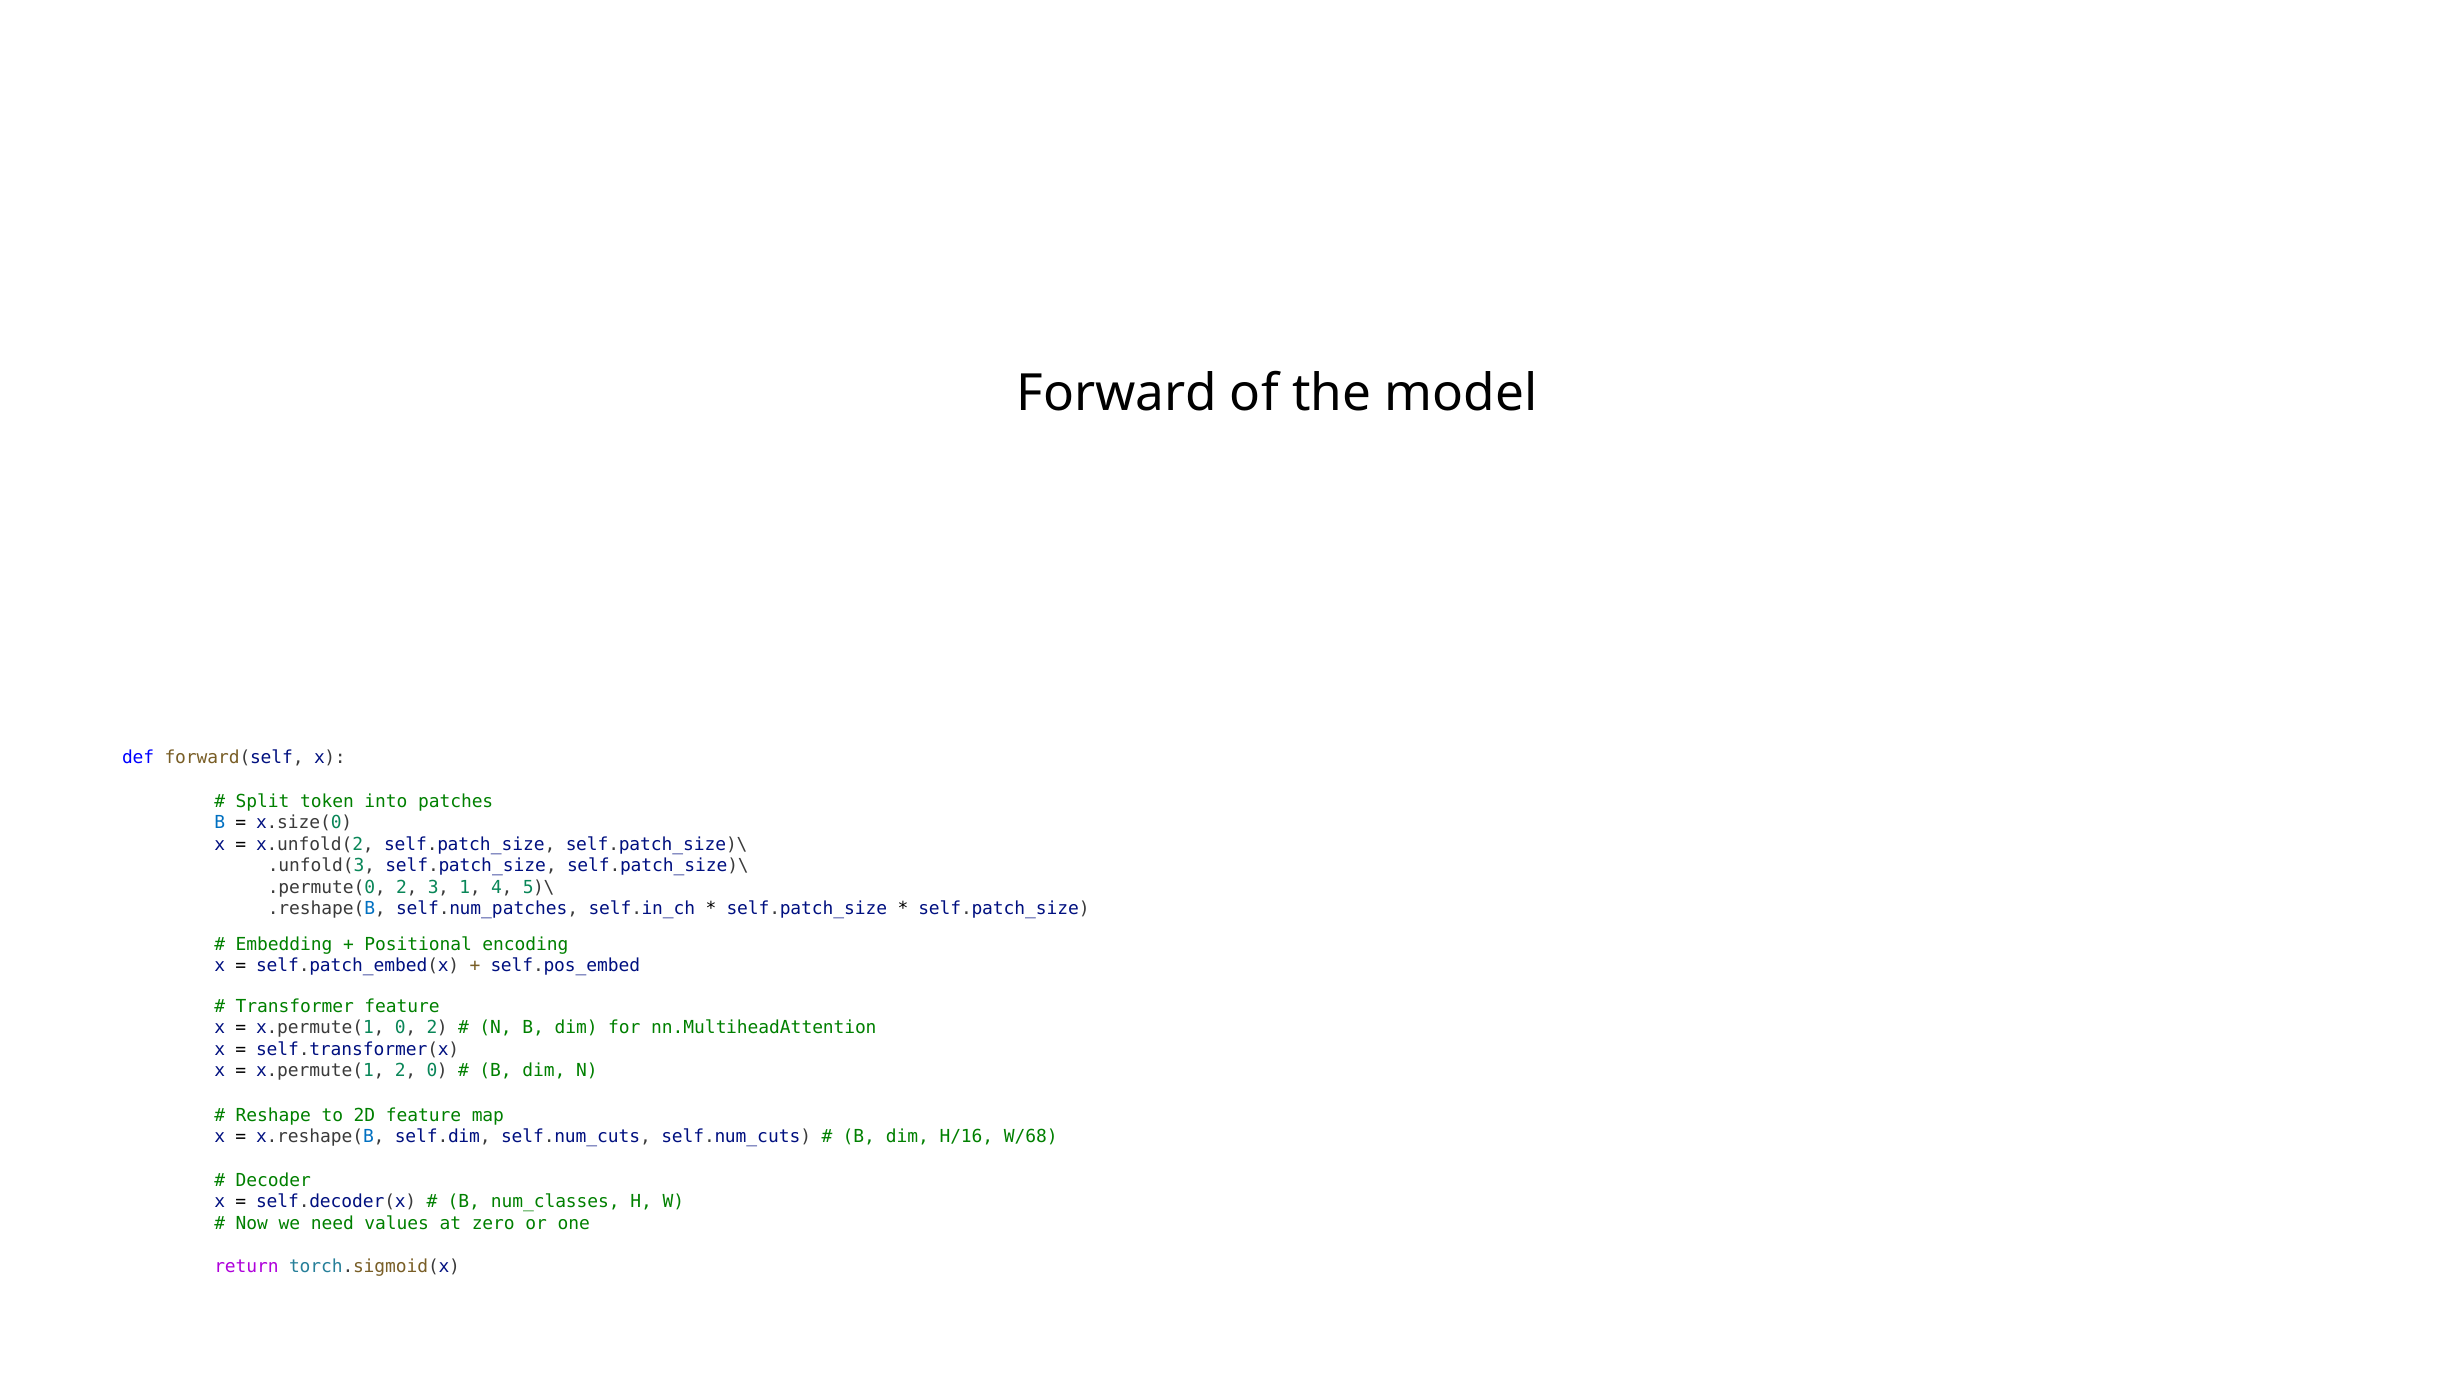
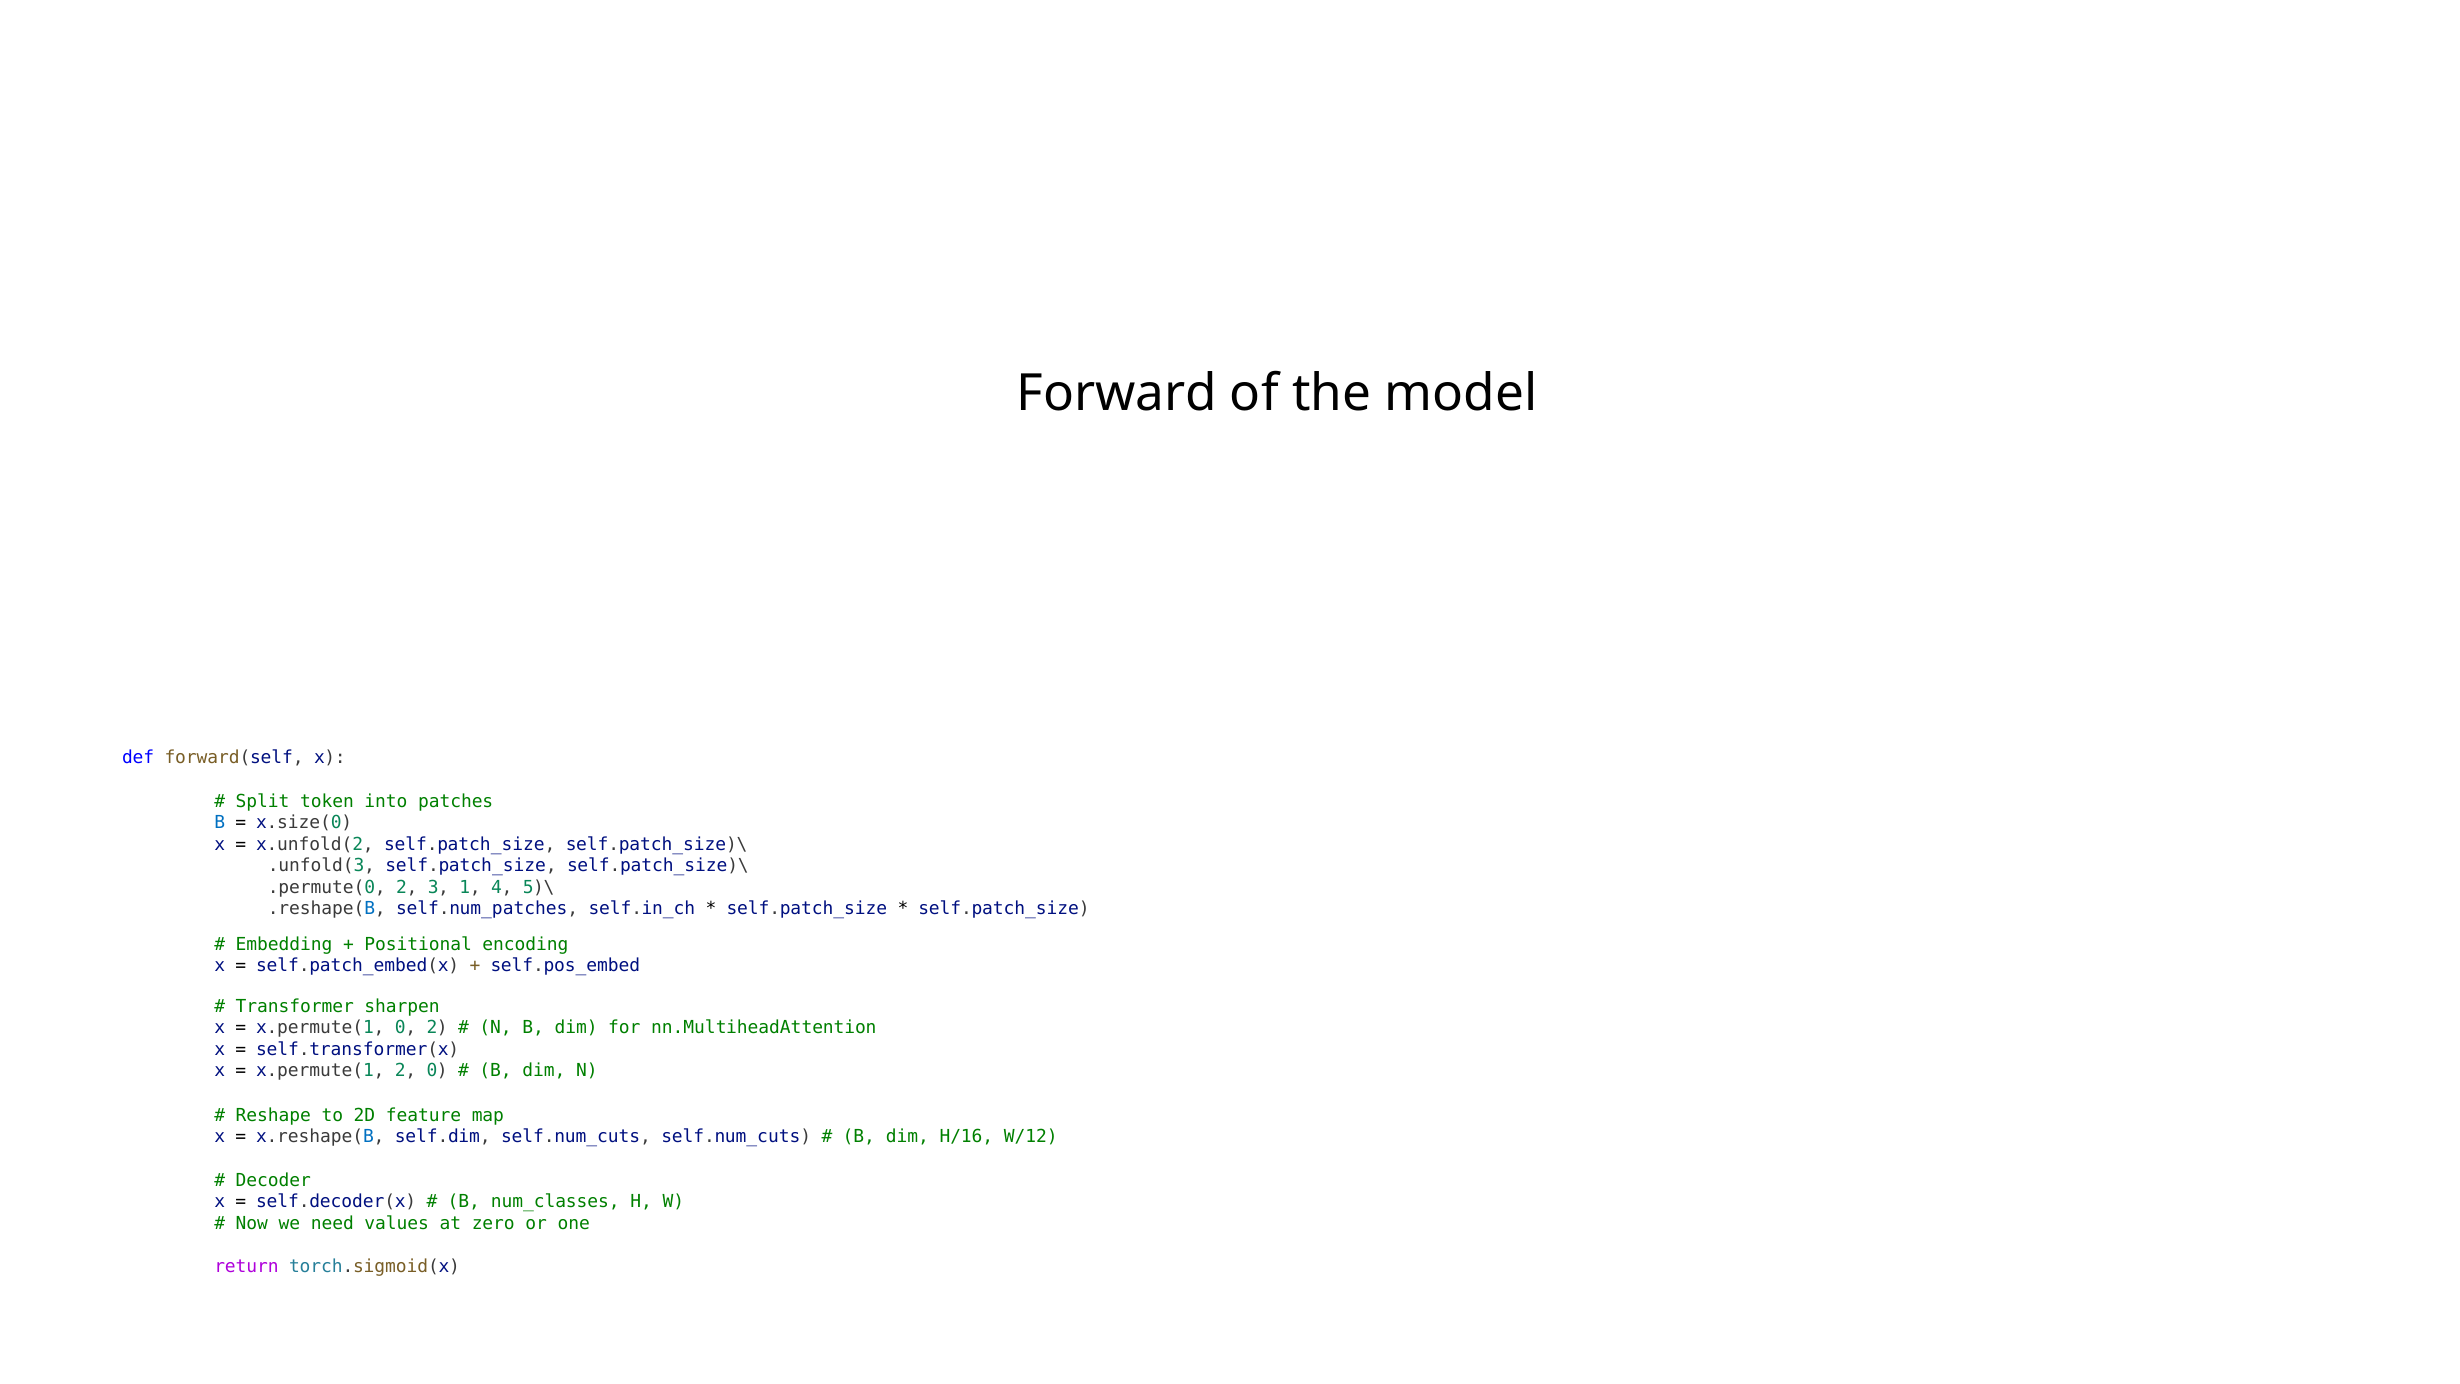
Transformer feature: feature -> sharpen
W/68: W/68 -> W/12
